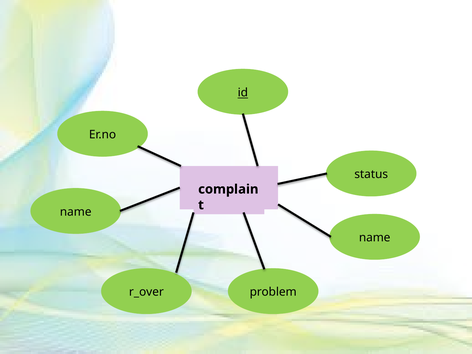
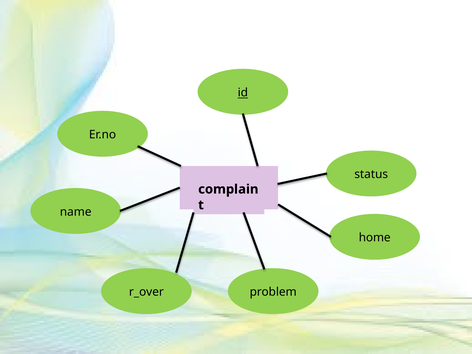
name at (375, 238): name -> home
